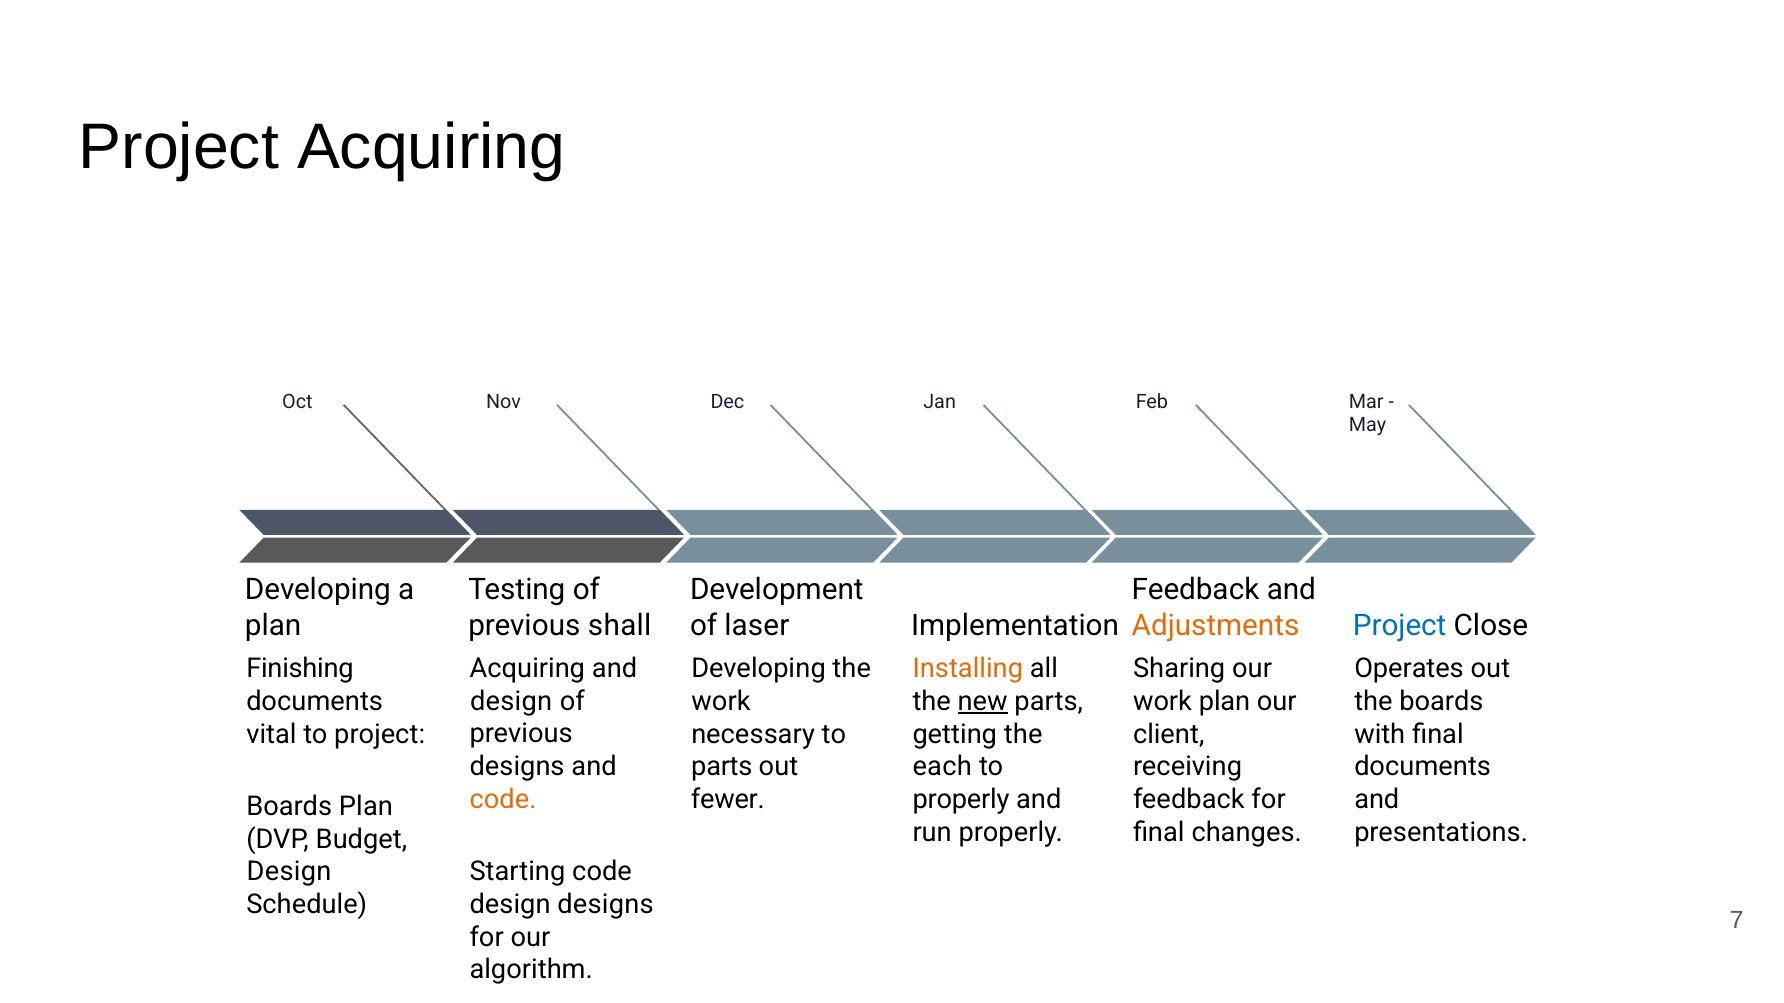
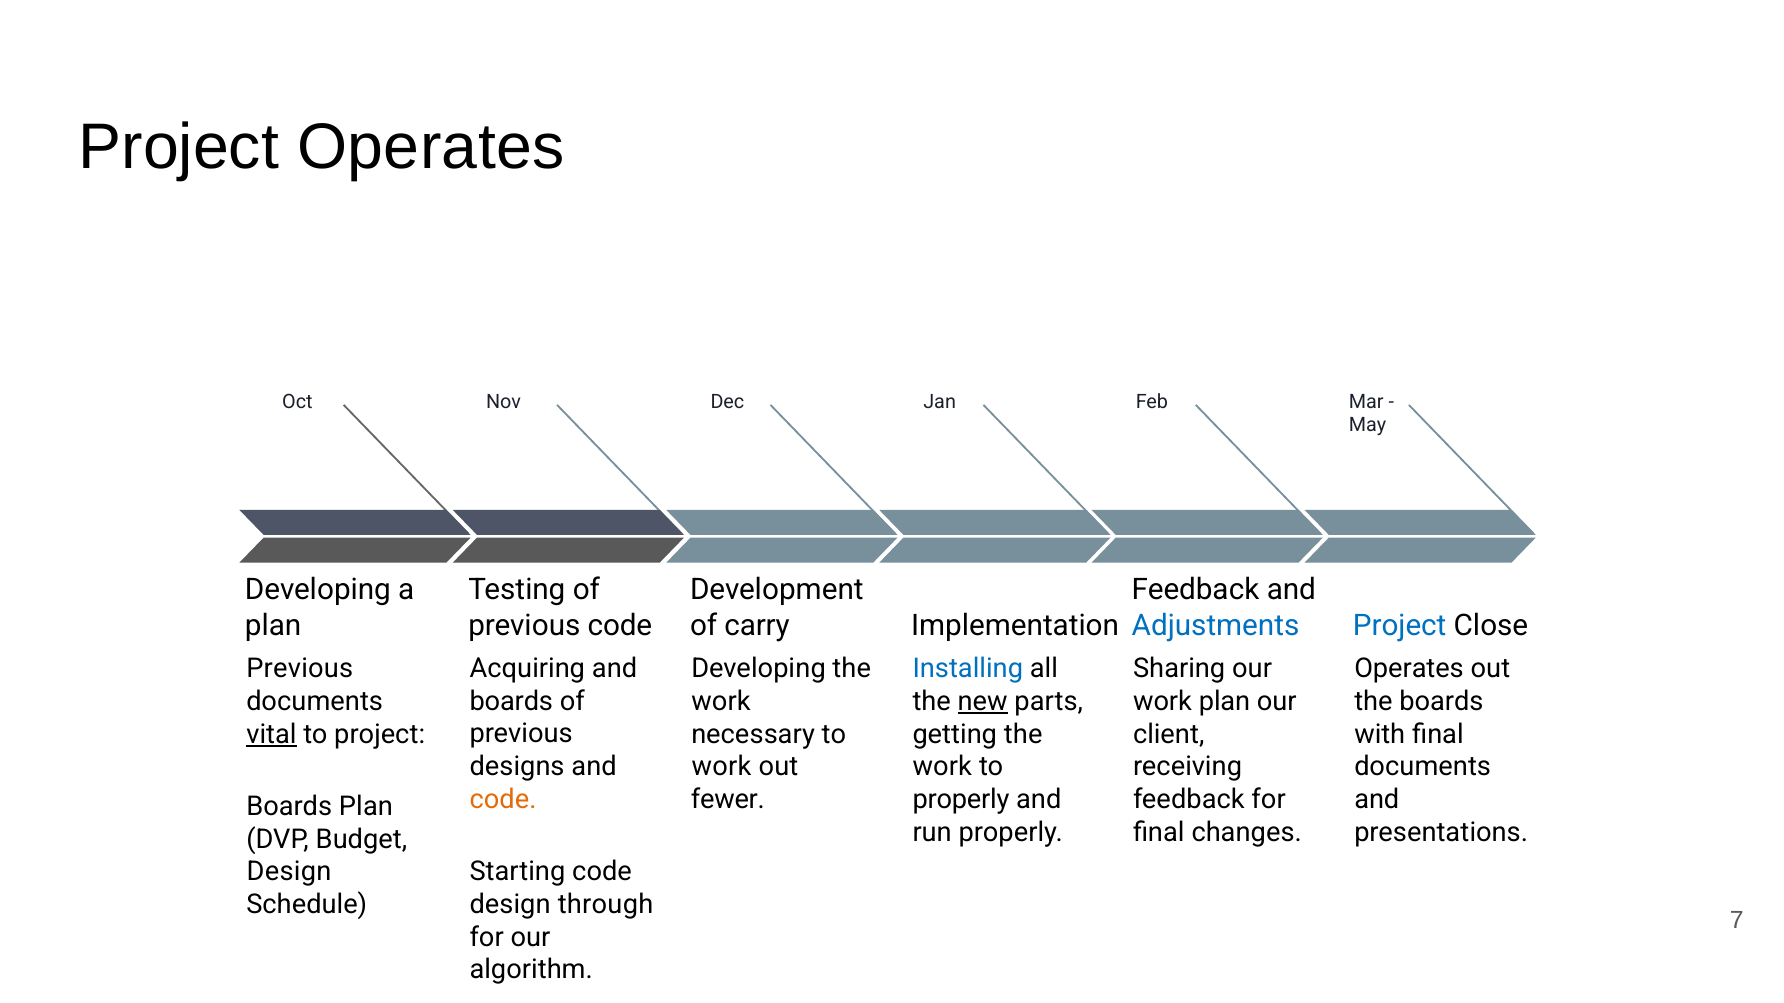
Project Acquiring: Acquiring -> Operates
previous shall: shall -> code
laser: laser -> carry
Adjustments colour: orange -> blue
Finishing at (300, 669): Finishing -> Previous
Installing colour: orange -> blue
design at (511, 702): design -> boards
vital underline: none -> present
parts at (722, 767): parts -> work
each at (942, 767): each -> work
design designs: designs -> through
